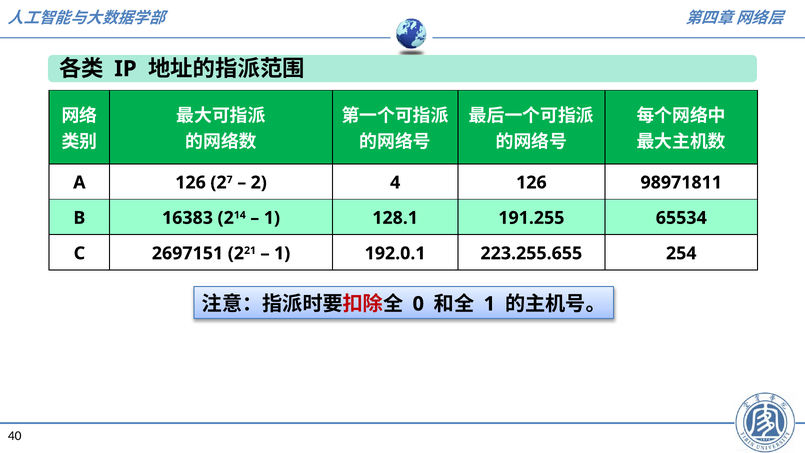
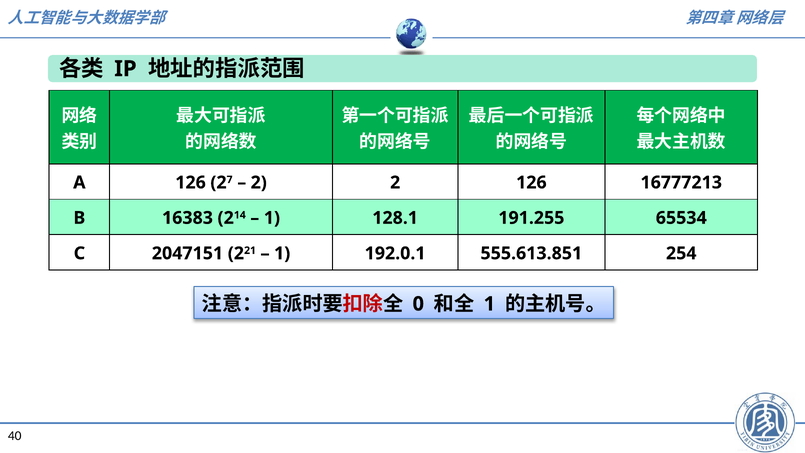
2 4: 4 -> 2
98971811: 98971811 -> 16777213
2697151: 2697151 -> 2047151
223.255.655: 223.255.655 -> 555.613.851
